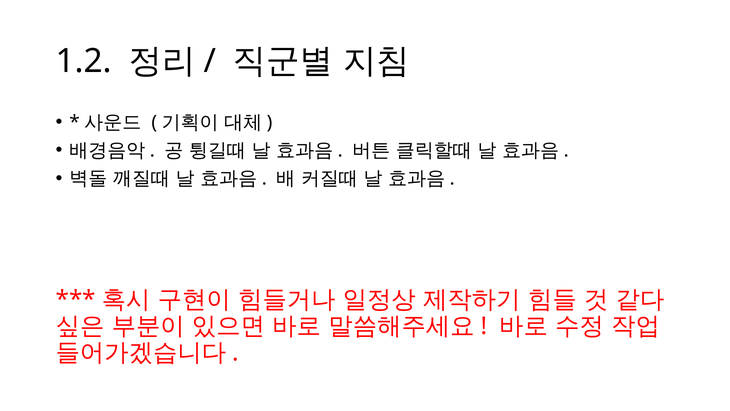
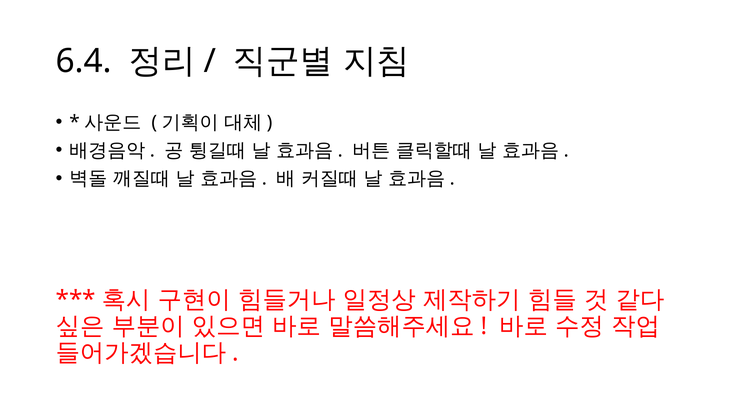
1.2: 1.2 -> 6.4
